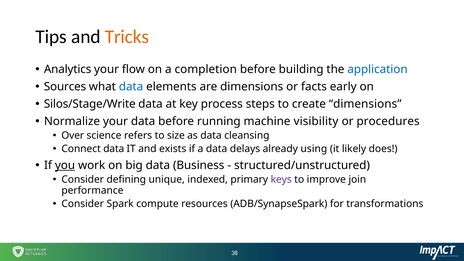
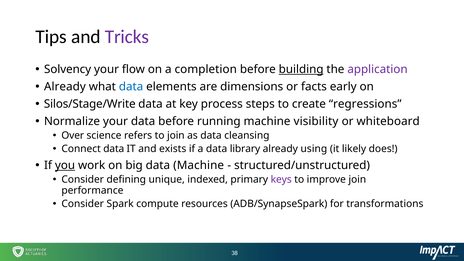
Tricks colour: orange -> purple
Analytics: Analytics -> Solvency
building underline: none -> present
application colour: blue -> purple
Sources at (65, 87): Sources -> Already
create dimensions: dimensions -> regressions
procedures: procedures -> whiteboard
to size: size -> join
delays: delays -> library
data Business: Business -> Machine
